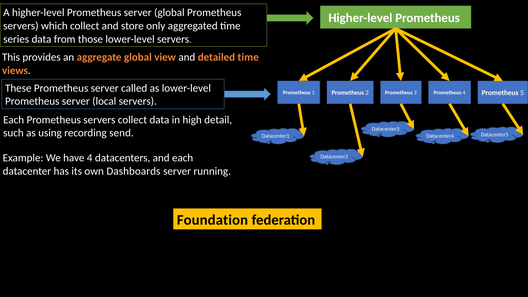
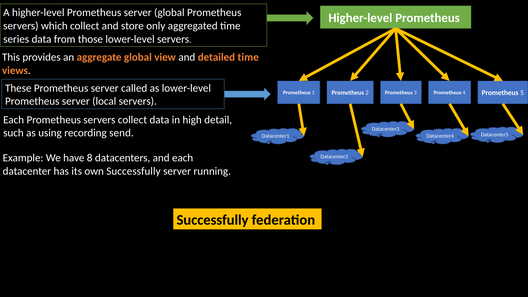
have 4: 4 -> 8
own Dashboards: Dashboards -> Successfully
Foundation at (212, 220): Foundation -> Successfully
